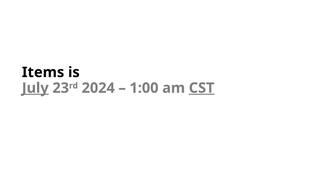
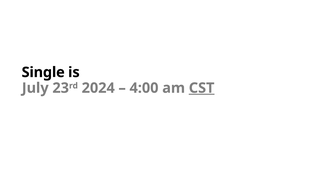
Items: Items -> Single
July underline: present -> none
1:00: 1:00 -> 4:00
